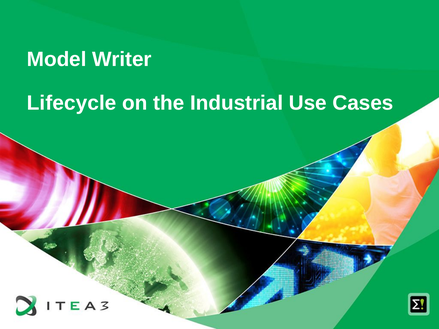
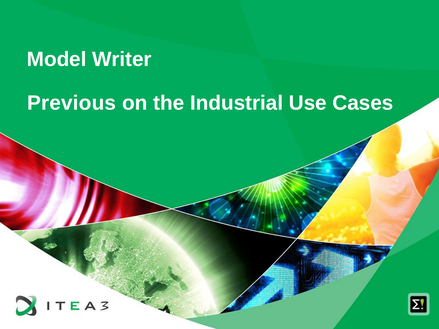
Lifecycle: Lifecycle -> Previous
